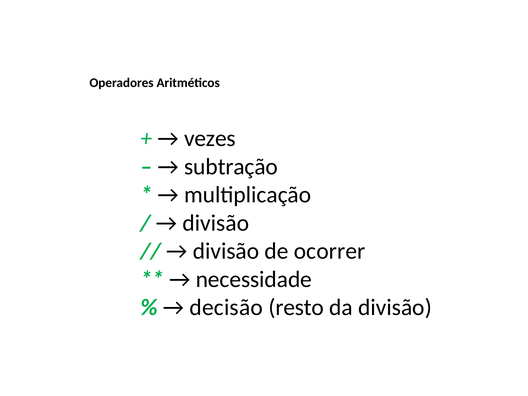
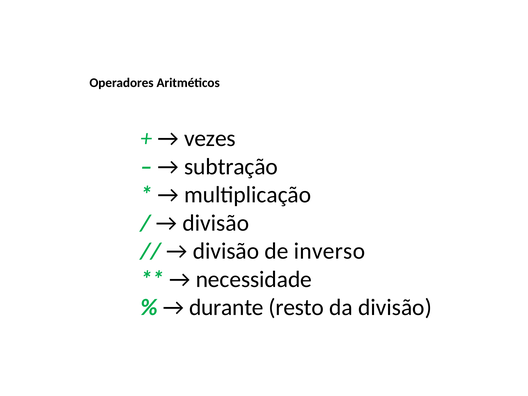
ocorrer: ocorrer -> inverso
decisão: decisão -> durante
